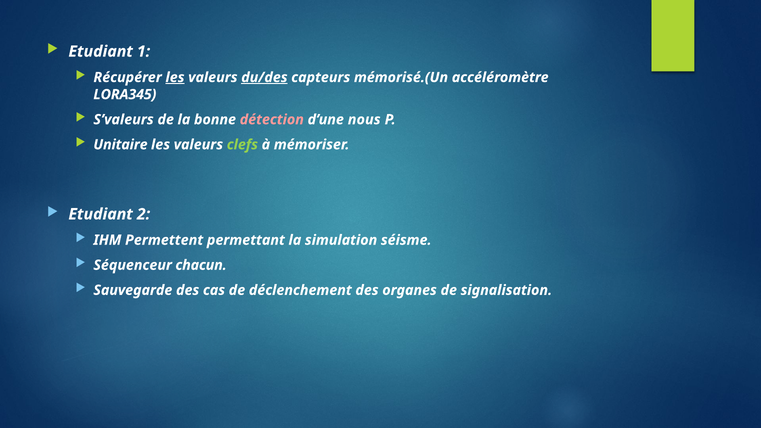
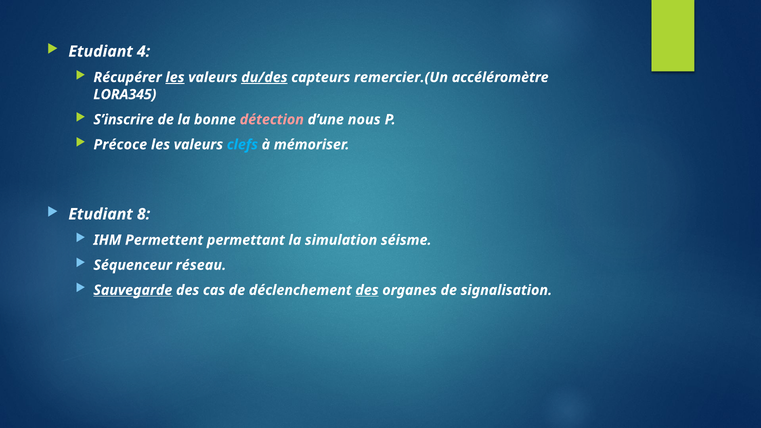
1: 1 -> 4
mémorisé.(Un: mémorisé.(Un -> remercier.(Un
S’valeurs: S’valeurs -> S’inscrire
Unitaire: Unitaire -> Précoce
clefs colour: light green -> light blue
2: 2 -> 8
chacun: chacun -> réseau
Sauvegarde underline: none -> present
des at (367, 290) underline: none -> present
